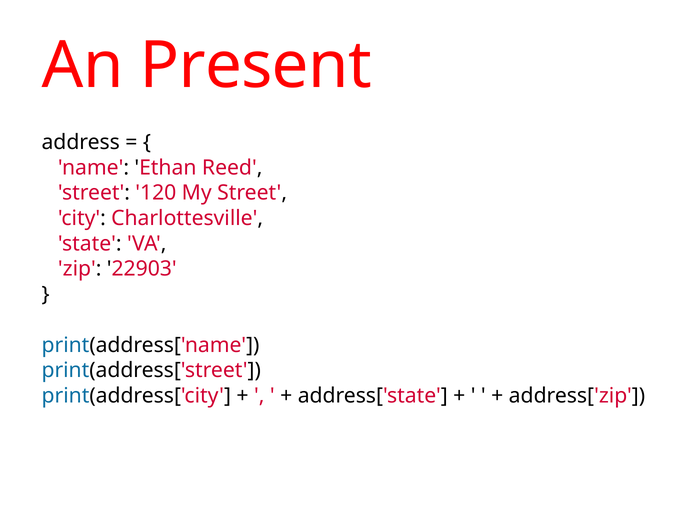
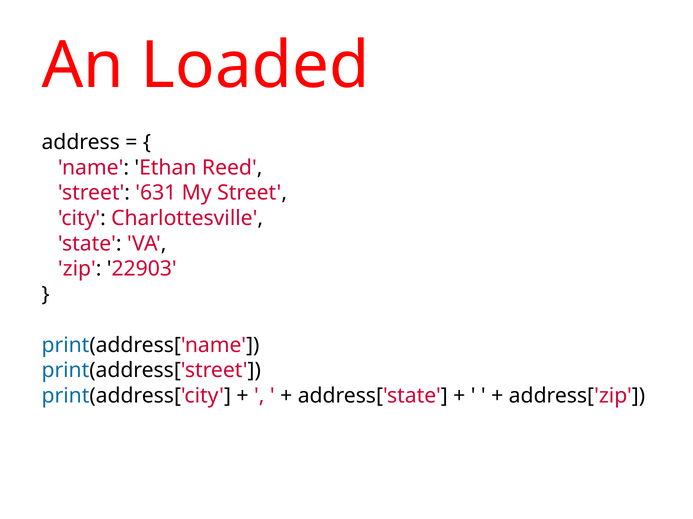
Present: Present -> Loaded
120: 120 -> 631
